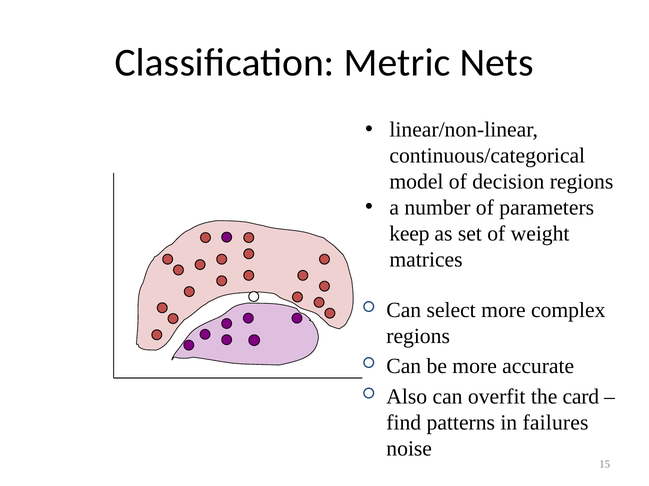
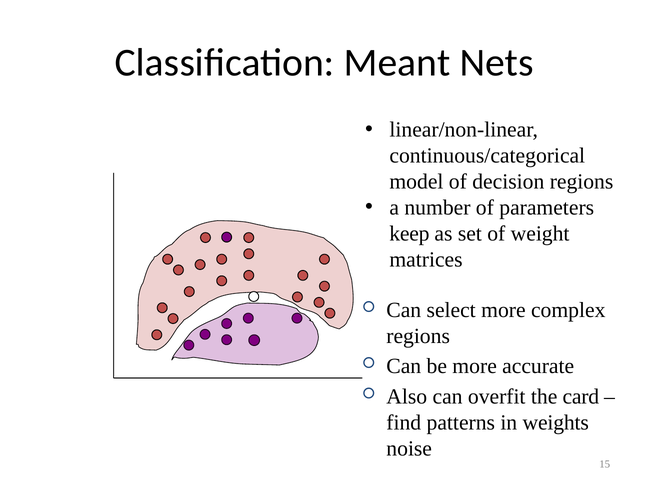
Metric: Metric -> Meant
failures: failures -> weights
